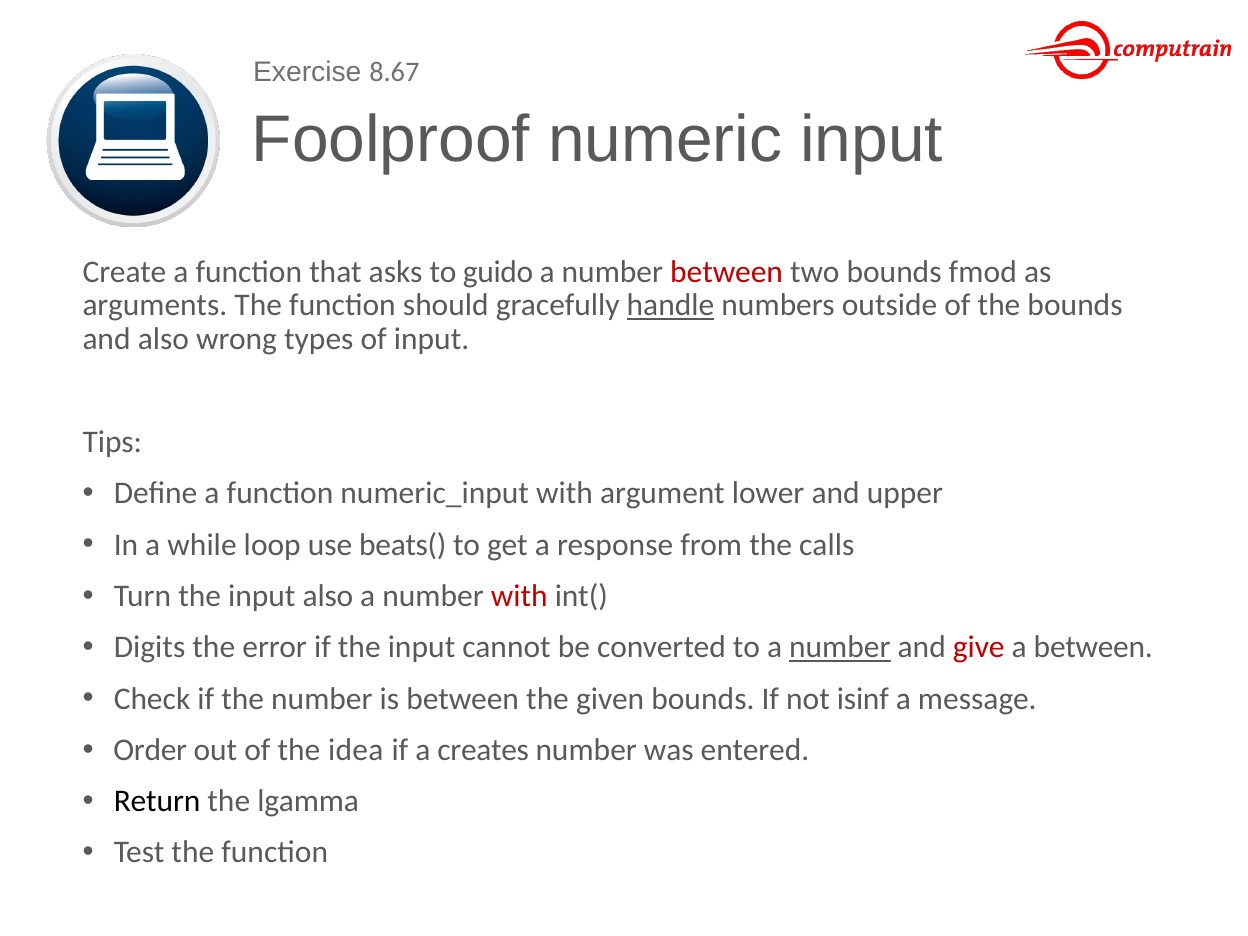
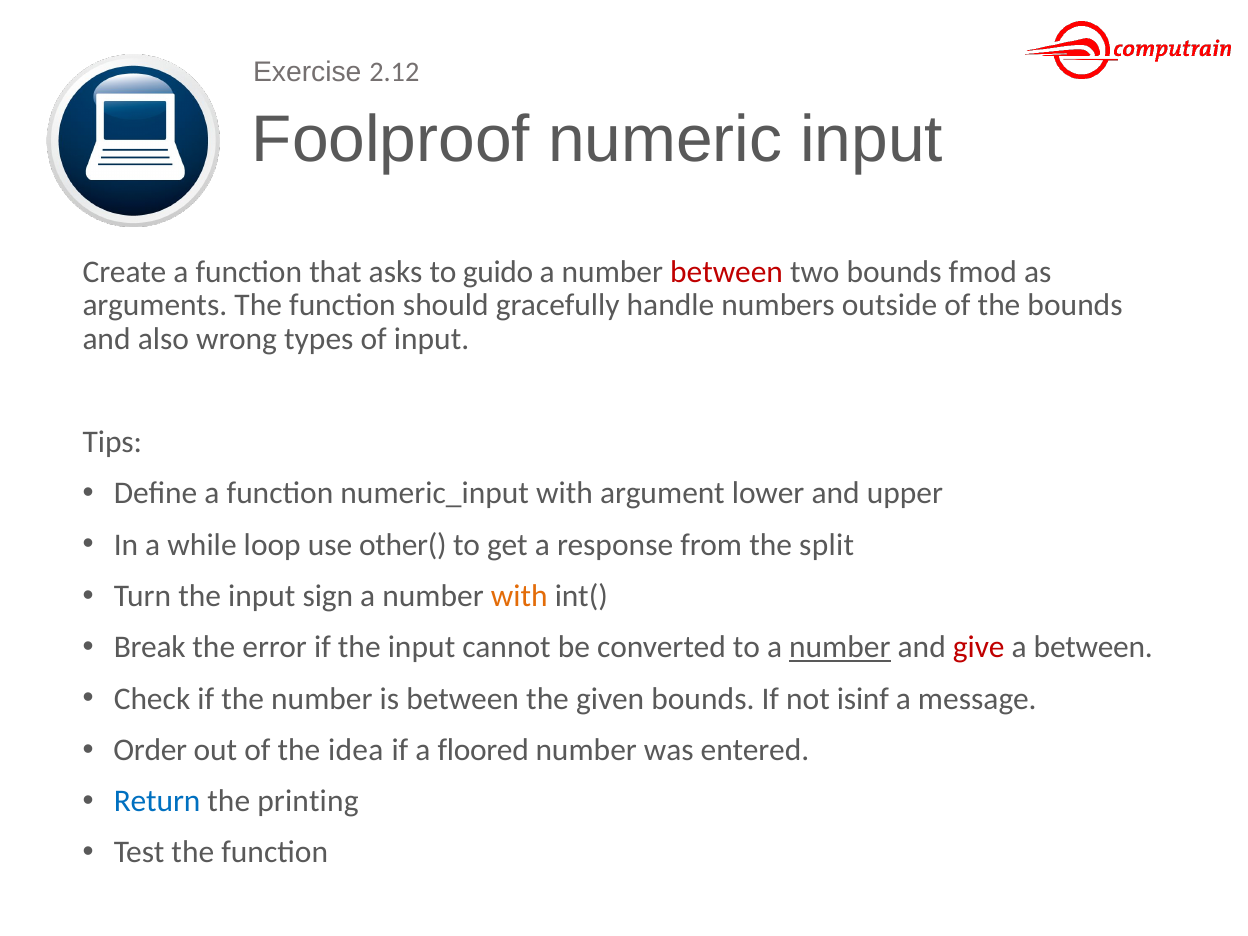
8.67: 8.67 -> 2.12
handle underline: present -> none
beats(: beats( -> other(
calls: calls -> split
input also: also -> sign
with at (519, 596) colour: red -> orange
Digits: Digits -> Break
creates: creates -> floored
Return colour: black -> blue
lgamma: lgamma -> printing
